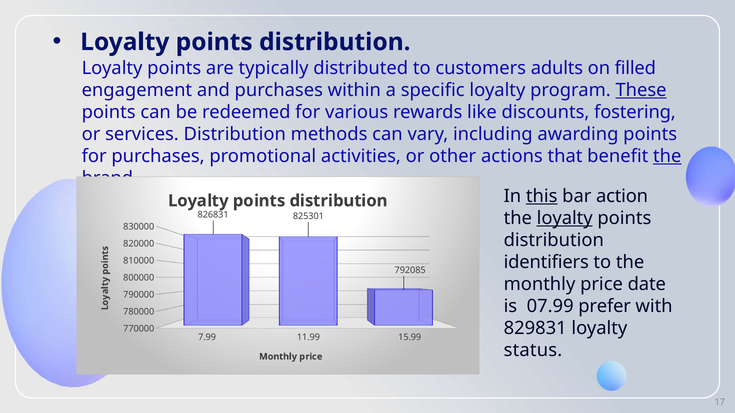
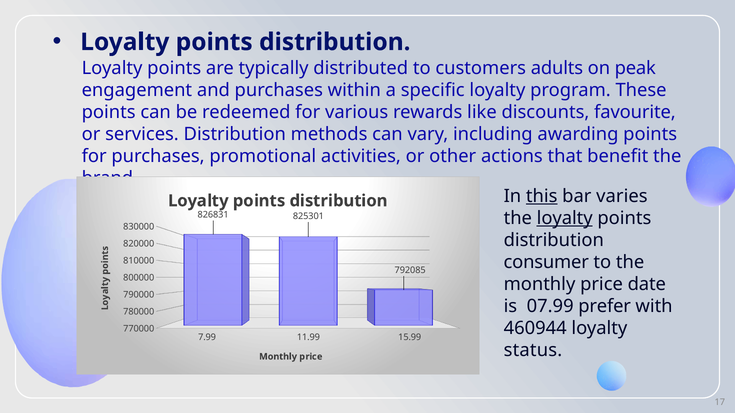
filled: filled -> peak
These underline: present -> none
fostering: fostering -> favourite
the at (667, 156) underline: present -> none
action: action -> varies
identifiers: identifiers -> consumer
829831: 829831 -> 460944
